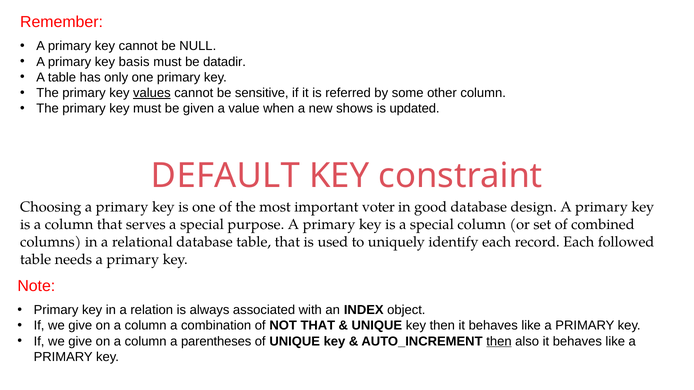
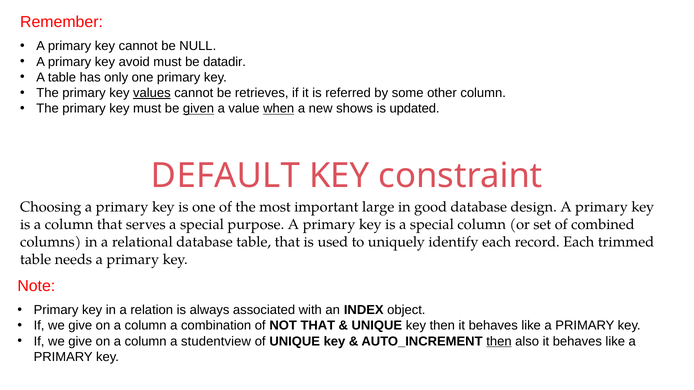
basis: basis -> avoid
sensitive: sensitive -> retrieves
given underline: none -> present
when underline: none -> present
voter: voter -> large
followed: followed -> trimmed
parentheses: parentheses -> studentview
